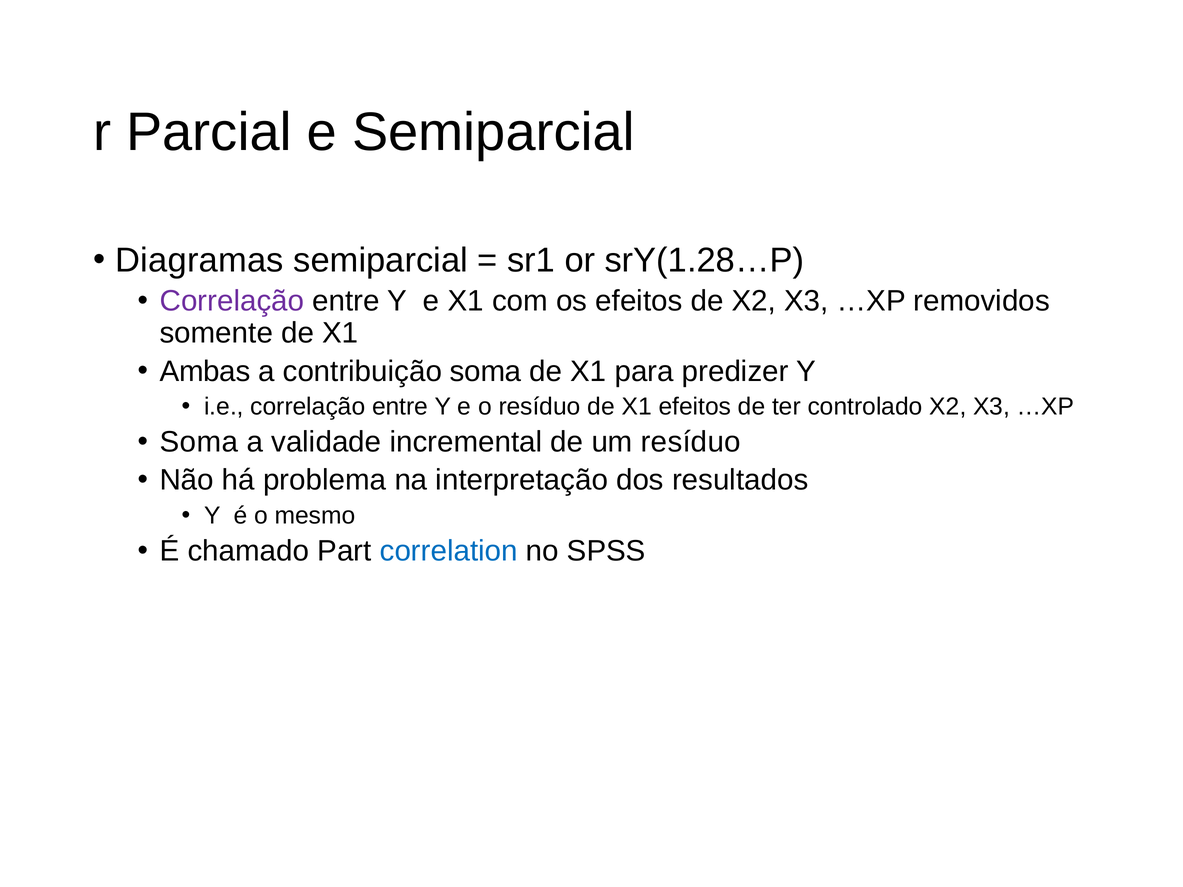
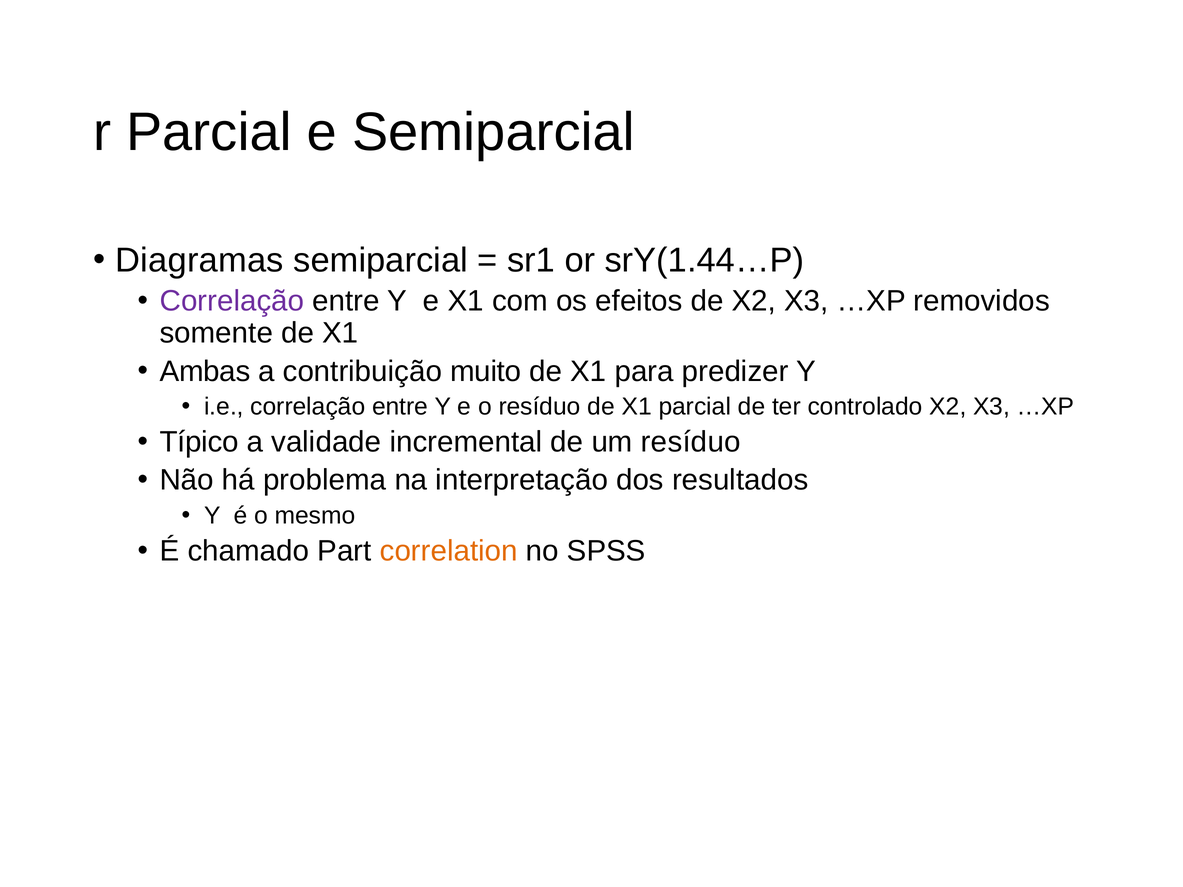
srY(1.28…P: srY(1.28…P -> srY(1.44…P
contribuição soma: soma -> muito
X1 efeitos: efeitos -> parcial
Soma at (199, 442): Soma -> Típico
correlation colour: blue -> orange
